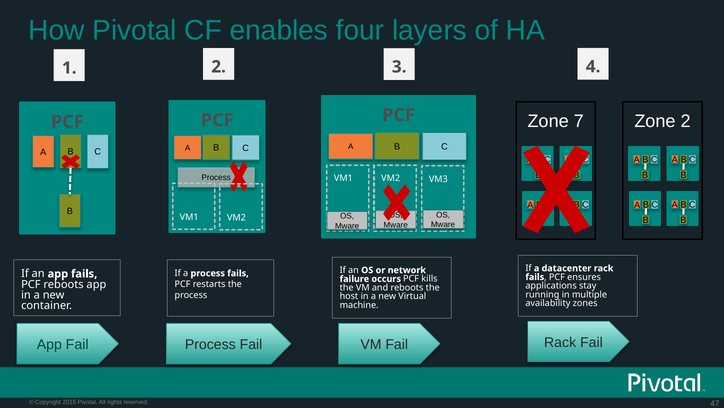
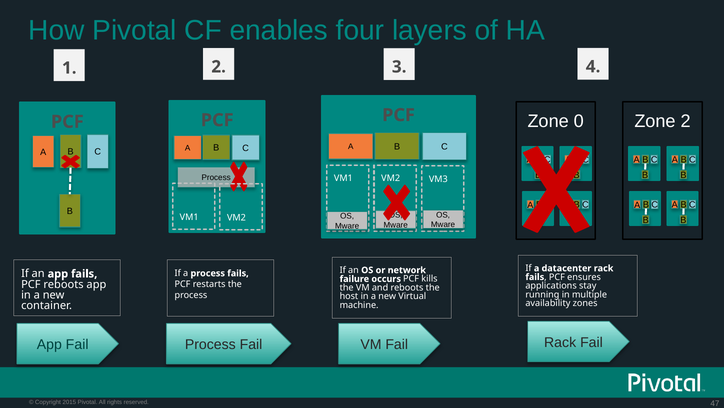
7: 7 -> 0
